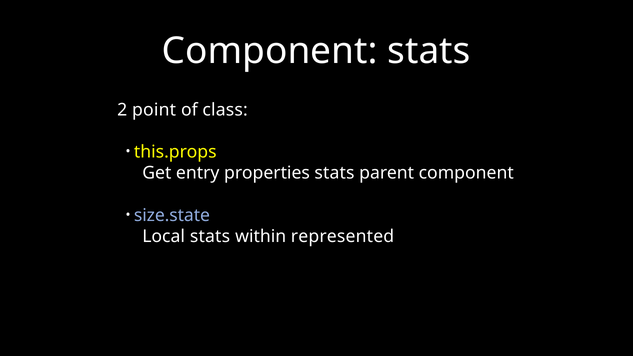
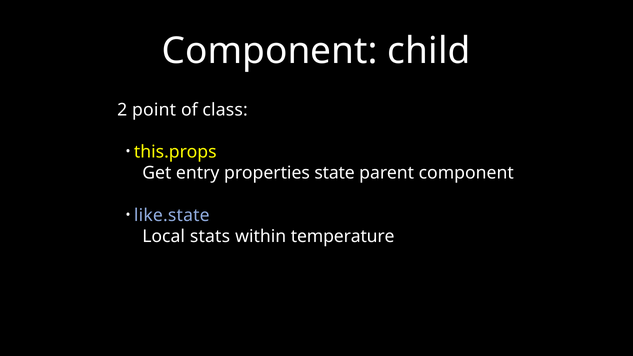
Component stats: stats -> child
properties stats: stats -> state
size.state: size.state -> like.state
represented: represented -> temperature
